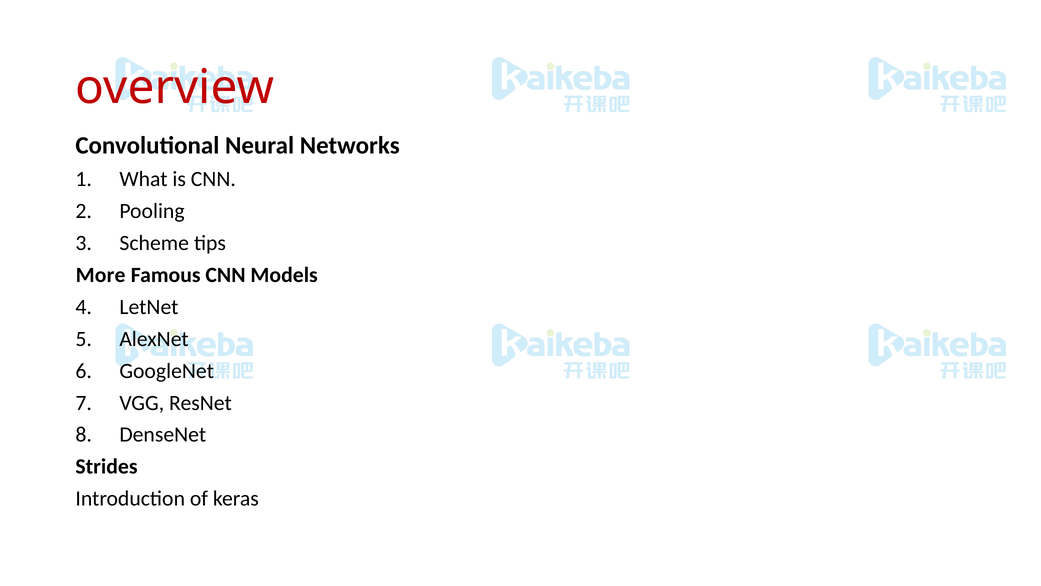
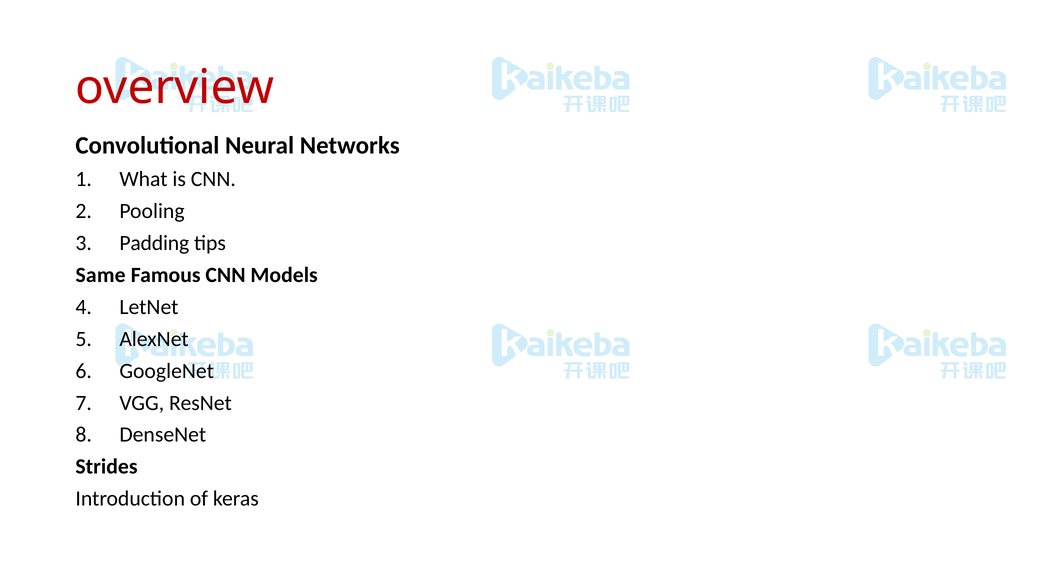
Scheme: Scheme -> Padding
More: More -> Same
